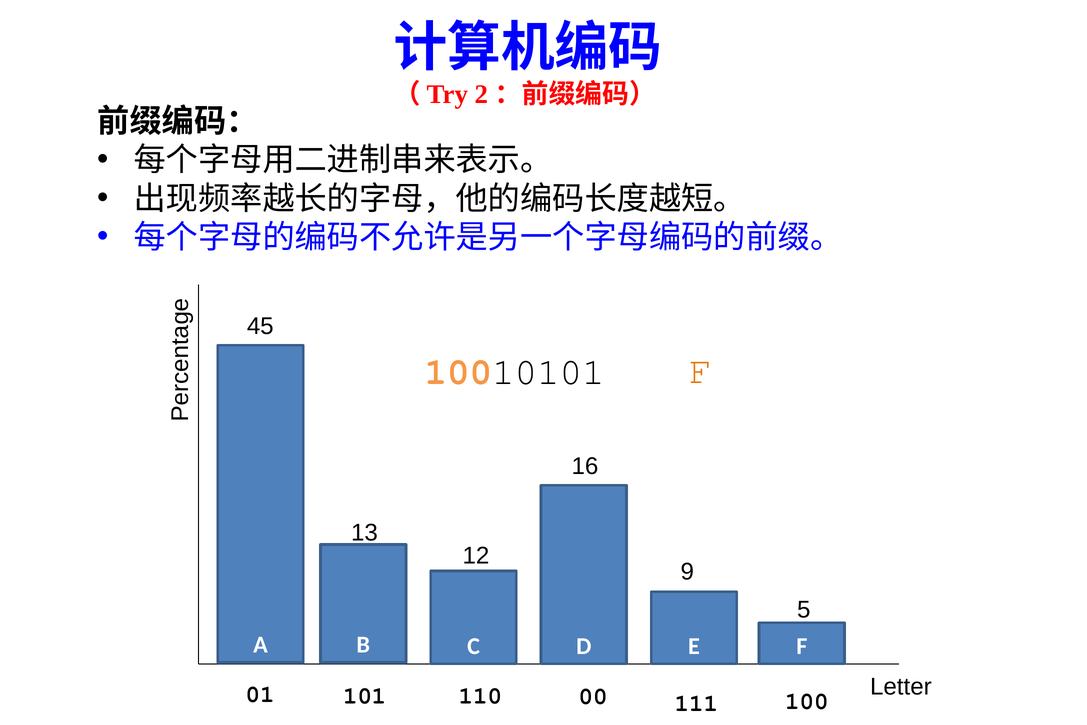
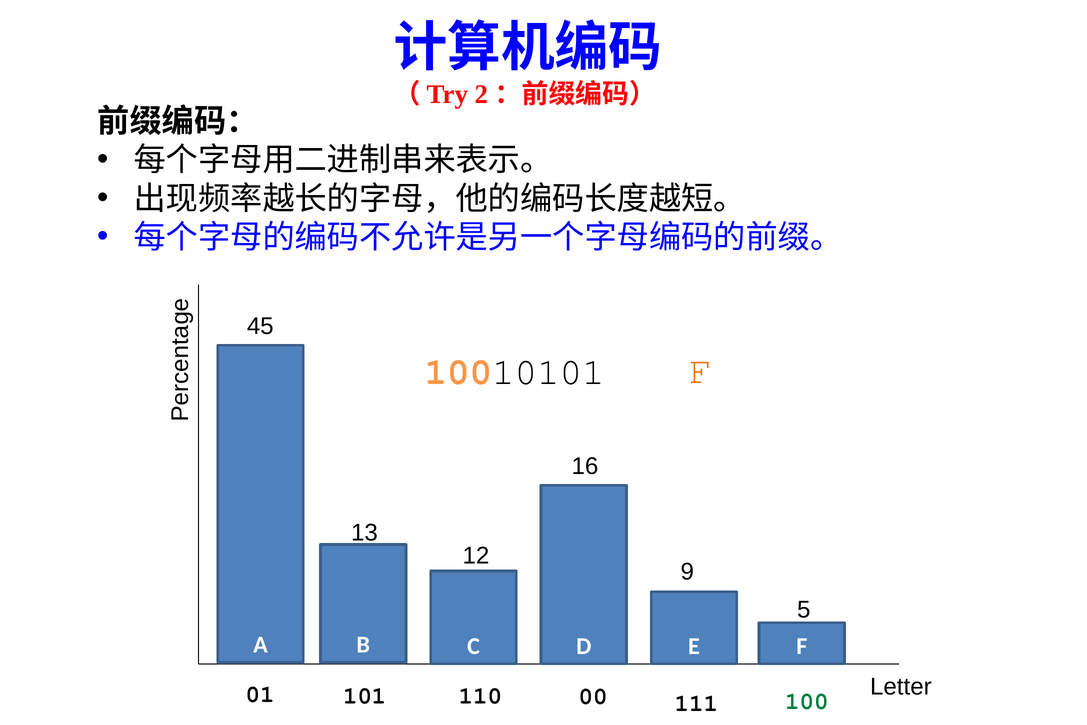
100 colour: black -> green
